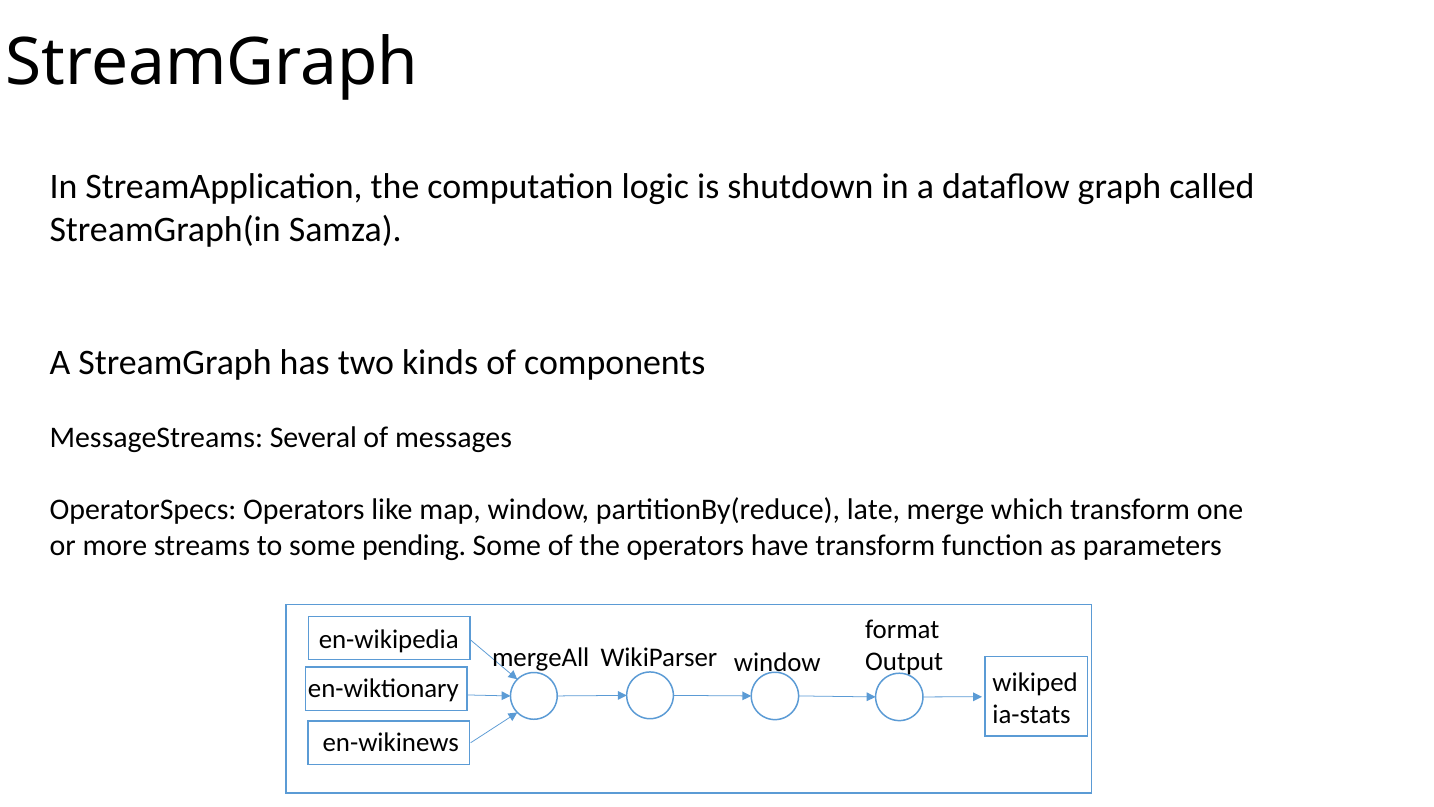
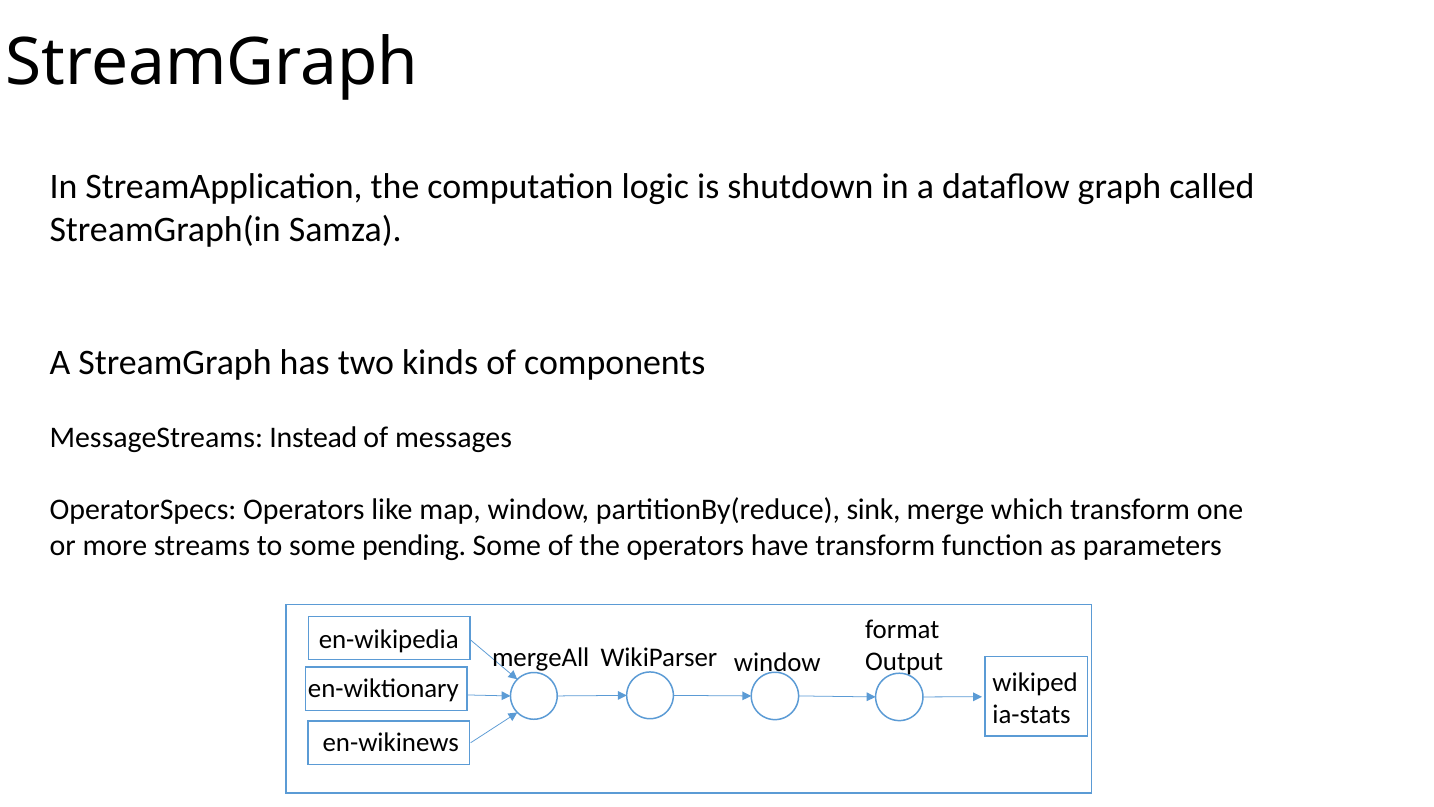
Several: Several -> Instead
late: late -> sink
